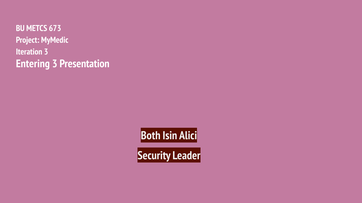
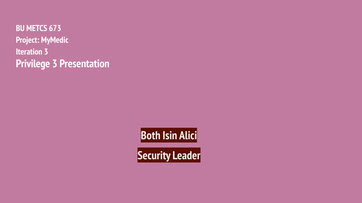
Entering: Entering -> Privilege
